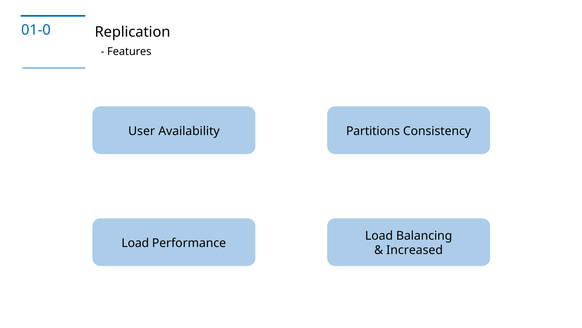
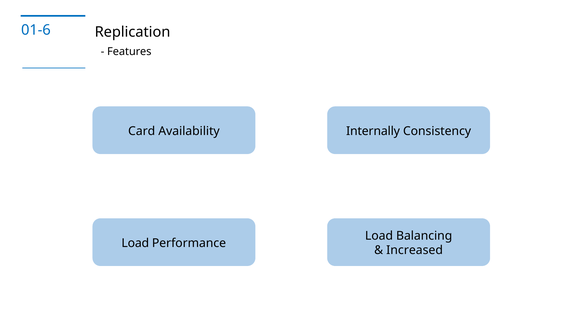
01-0: 01-0 -> 01-6
User: User -> Card
Partitions: Partitions -> Internally
